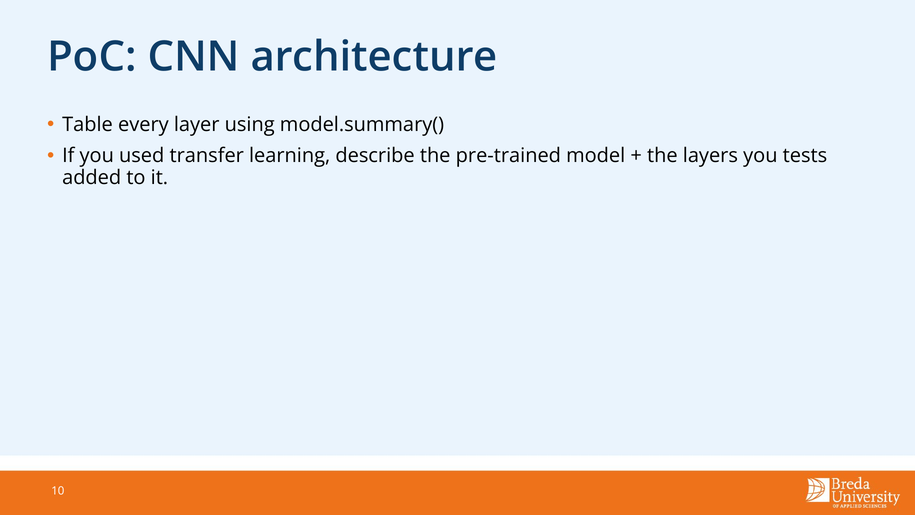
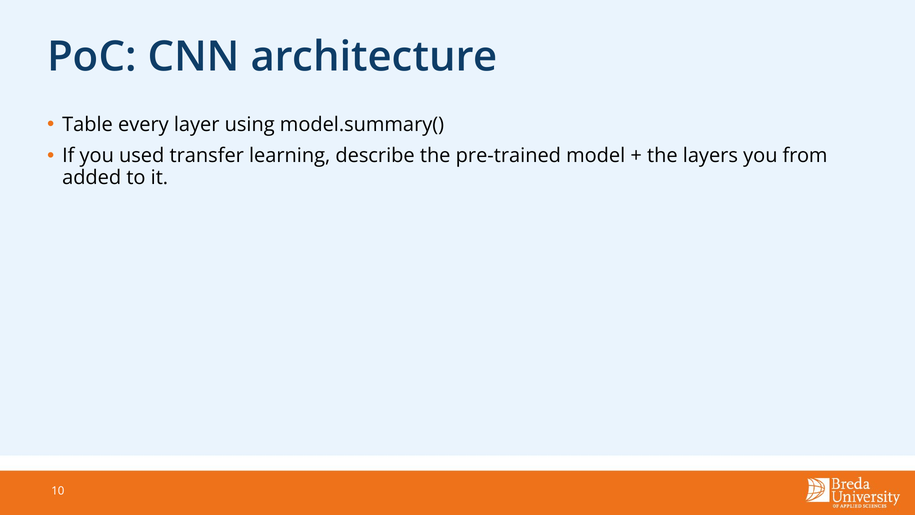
tests: tests -> from
